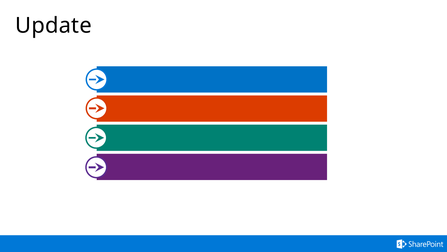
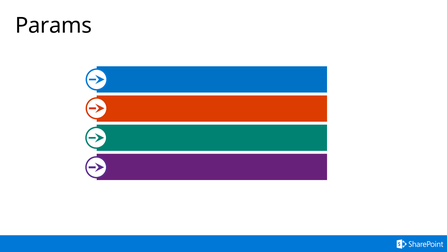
Update: Update -> Params
